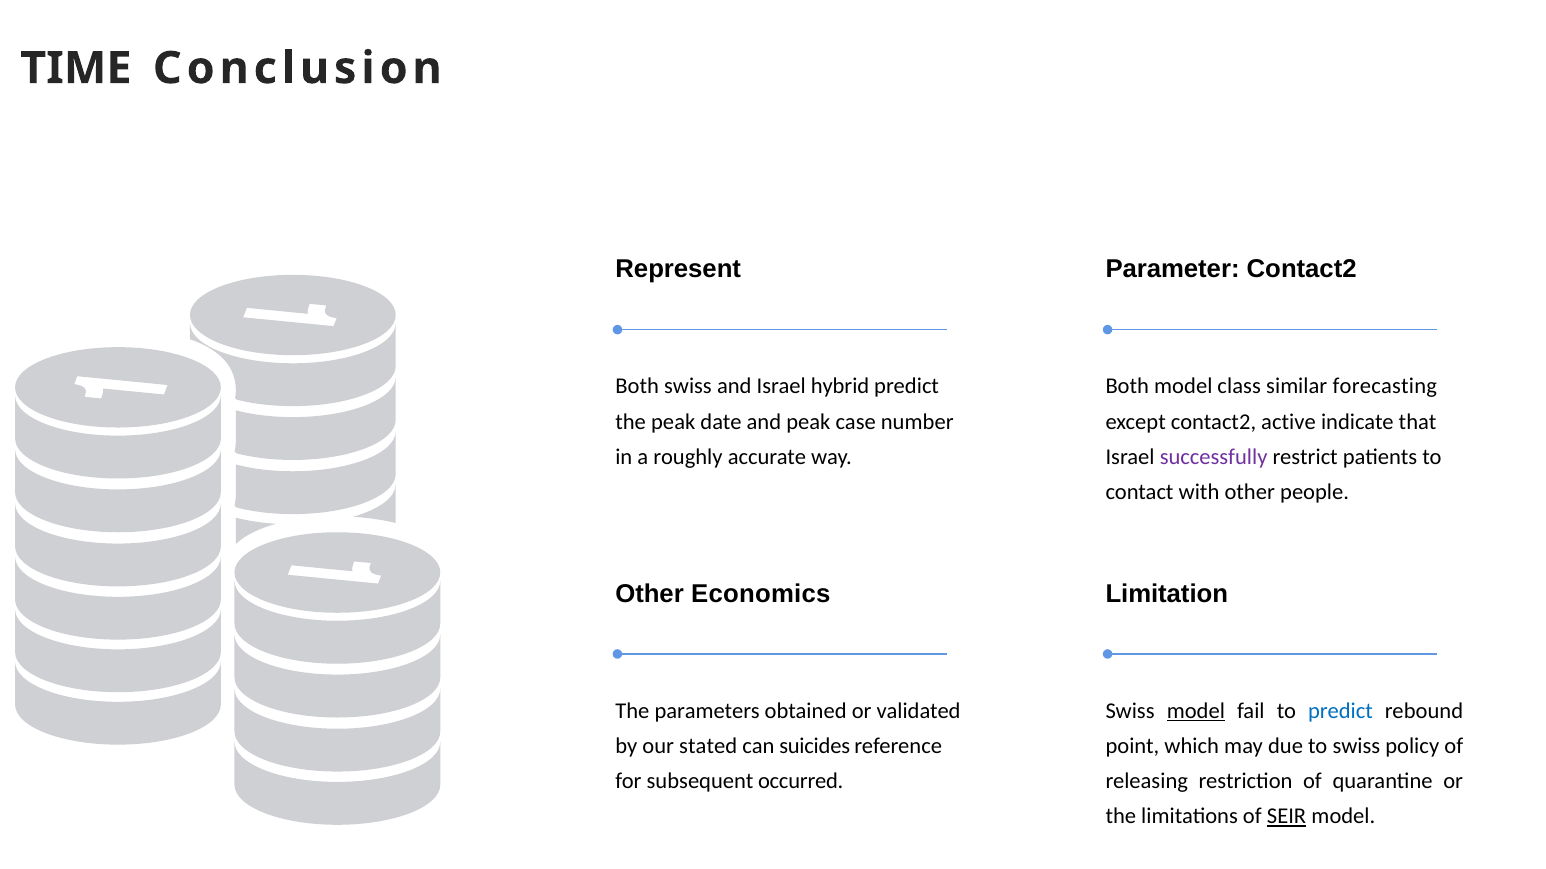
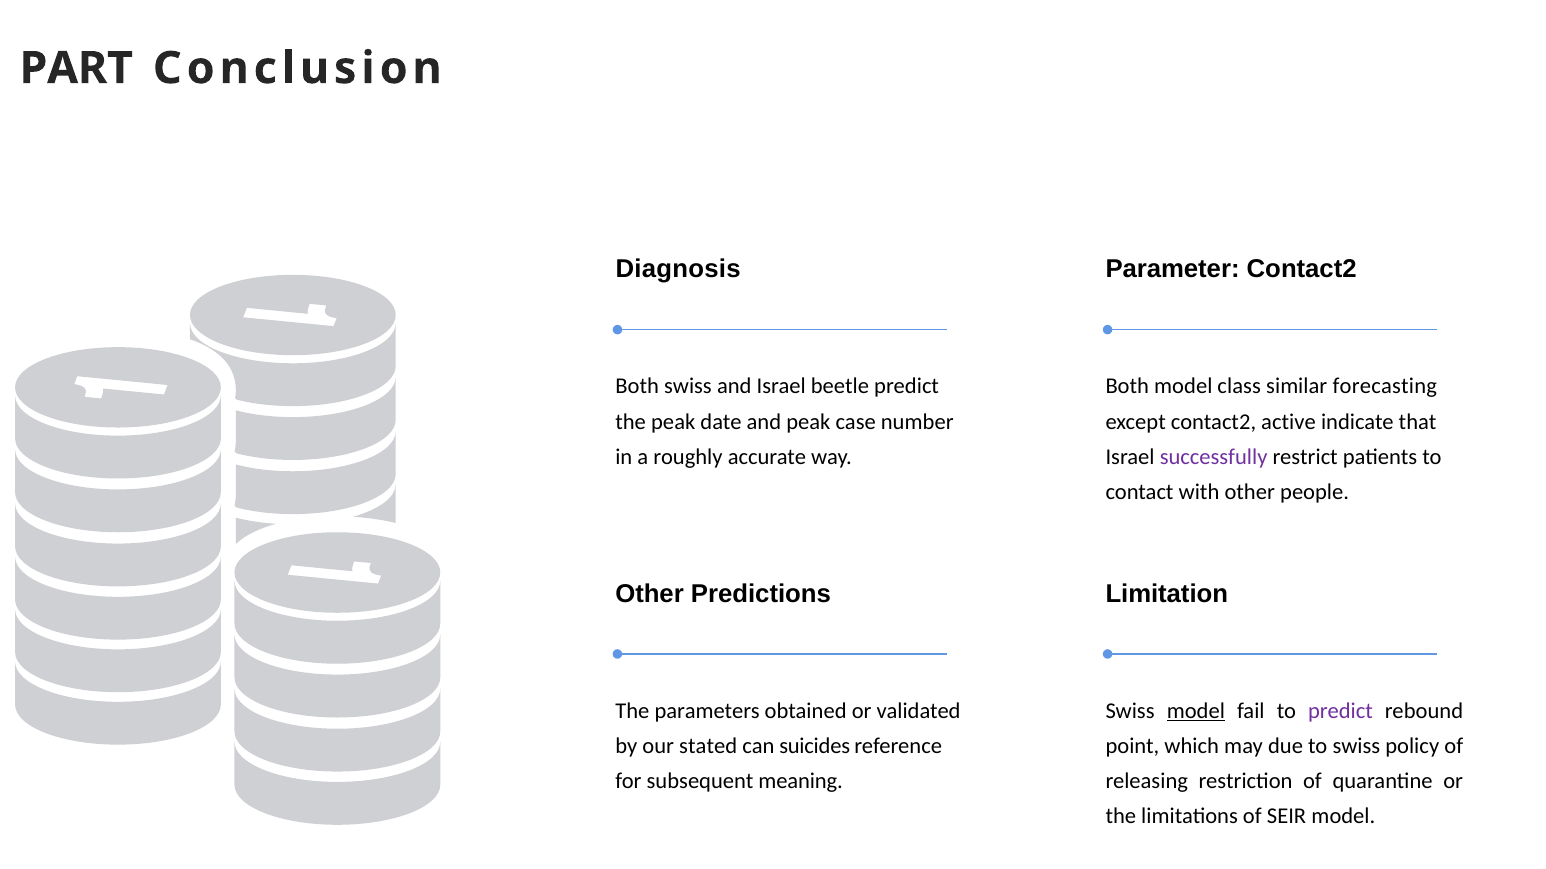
TIME: TIME -> PART
Represent: Represent -> Diagnosis
hybrid: hybrid -> beetle
Economics: Economics -> Predictions
predict at (1340, 711) colour: blue -> purple
occurred: occurred -> meaning
SEIR underline: present -> none
